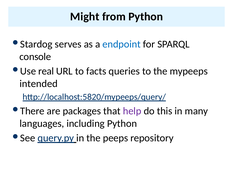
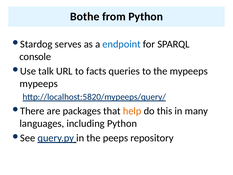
Might: Might -> Bothe
real: real -> talk
intended at (39, 83): intended -> mypeeps
help colour: purple -> orange
